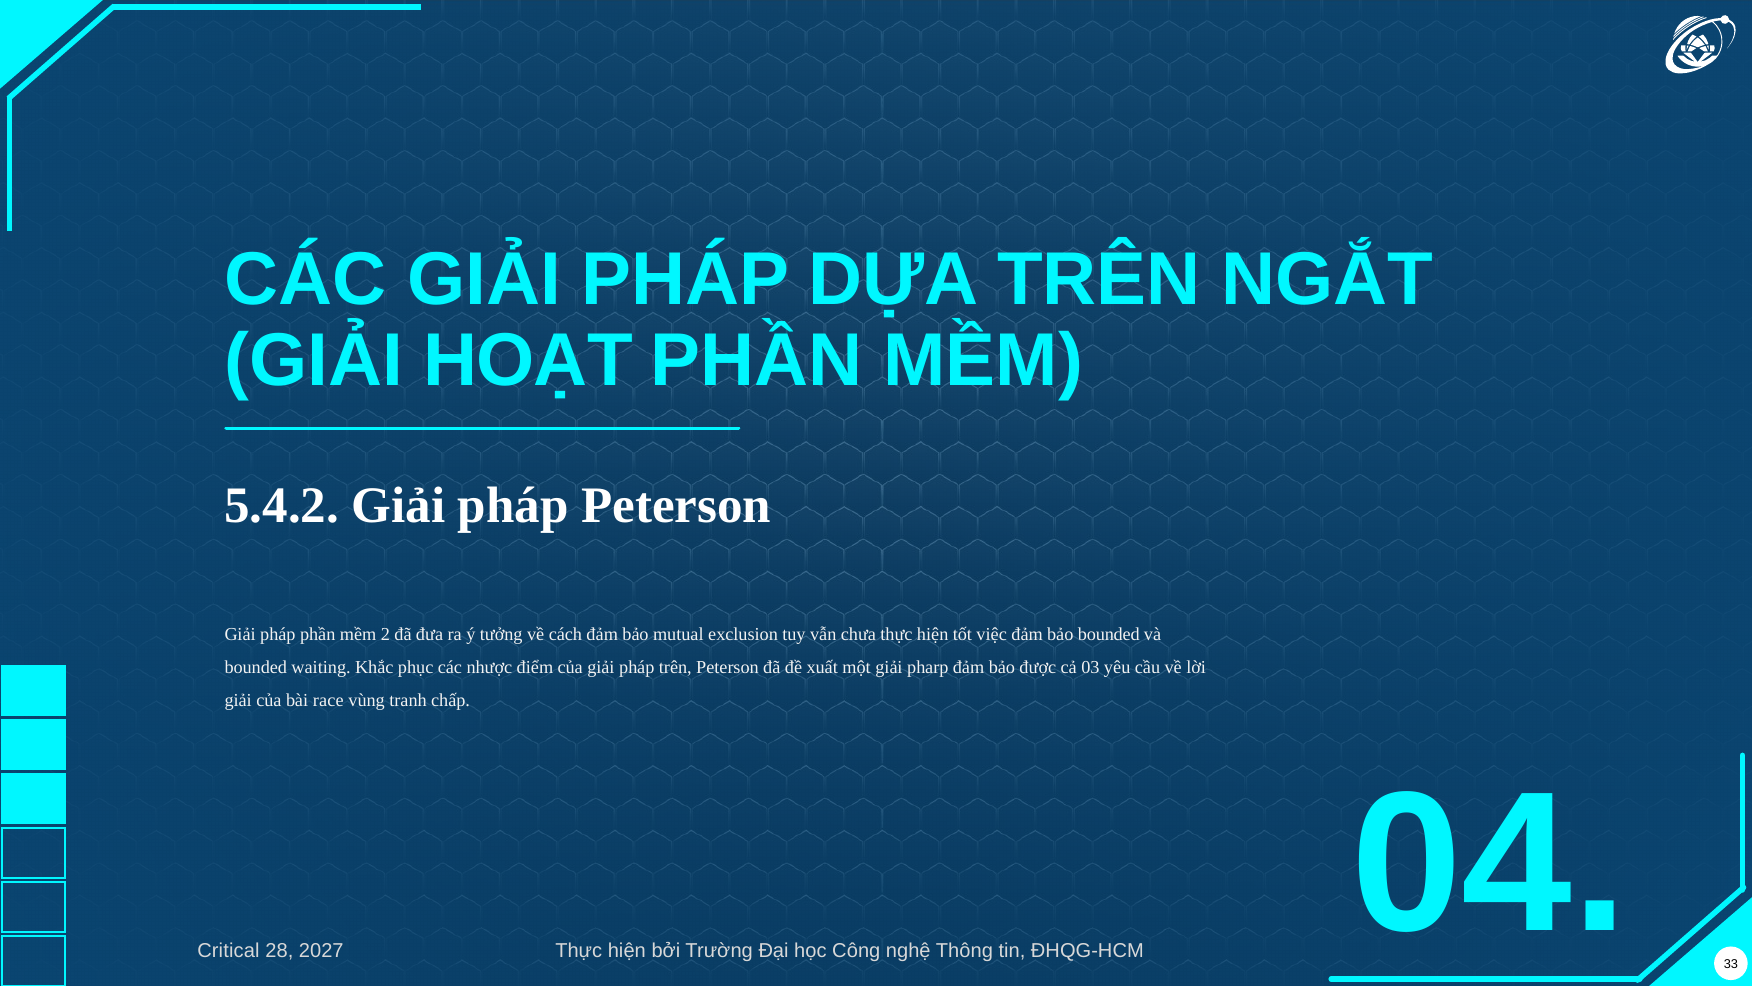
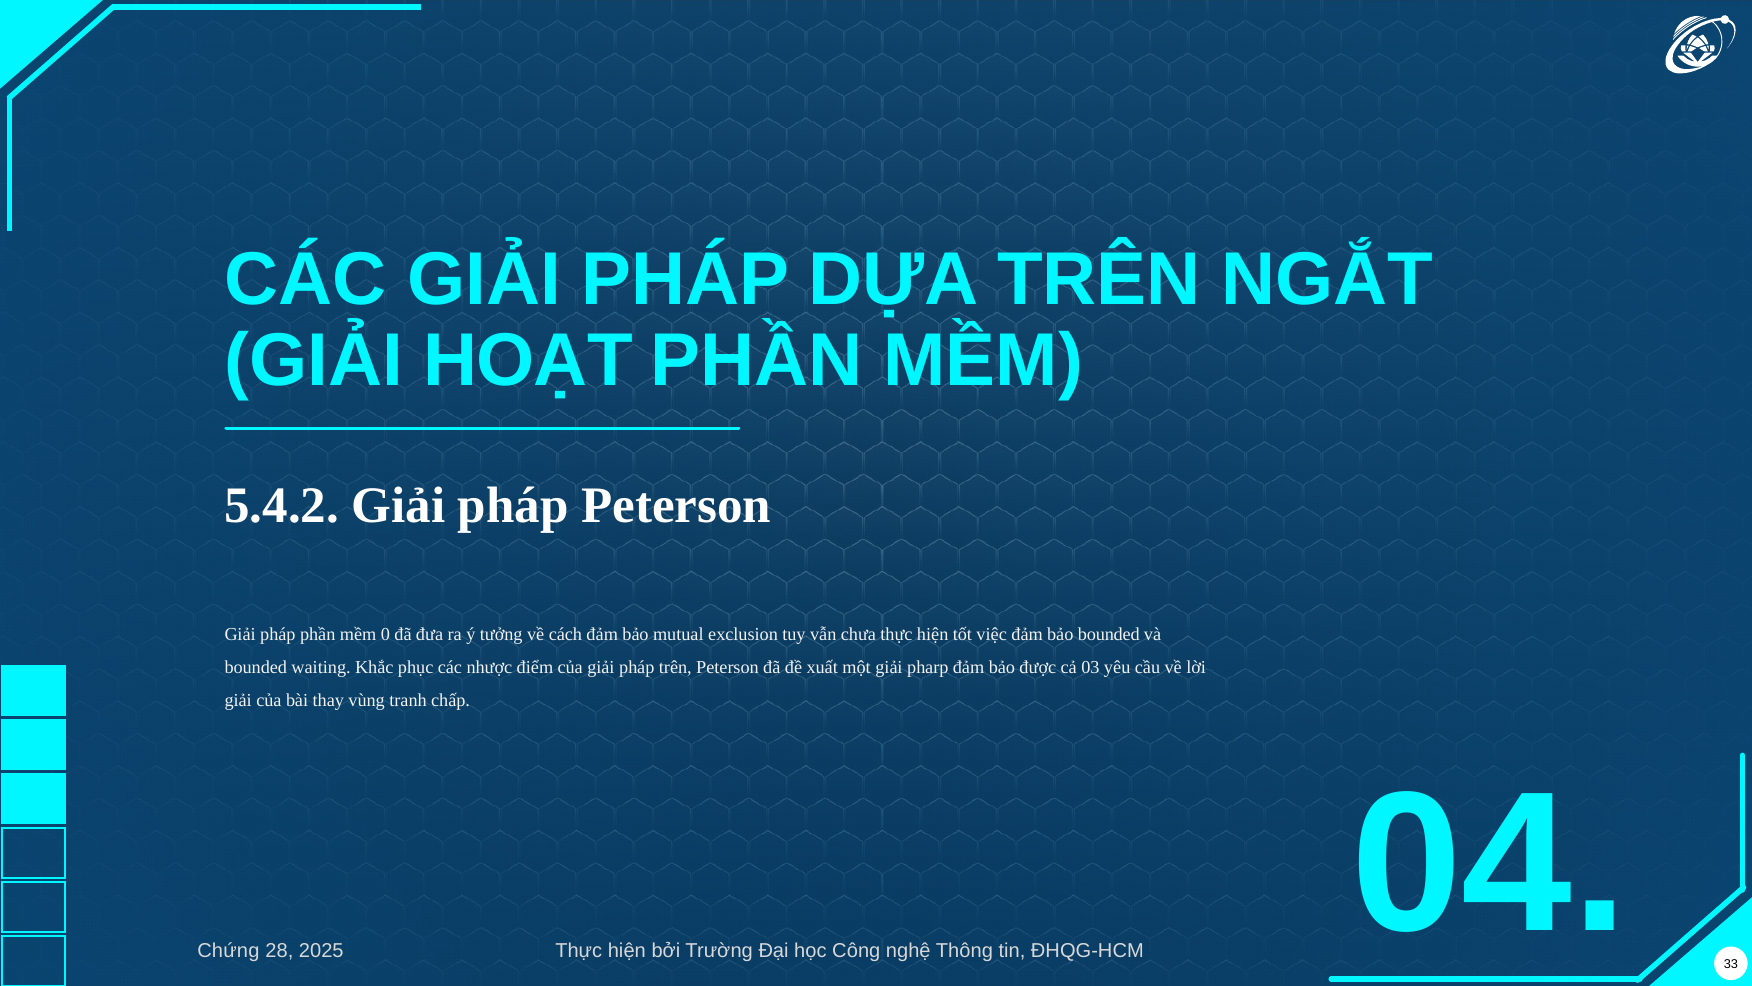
2: 2 -> 0
race: race -> thay
Critical: Critical -> Chứng
2027: 2027 -> 2025
